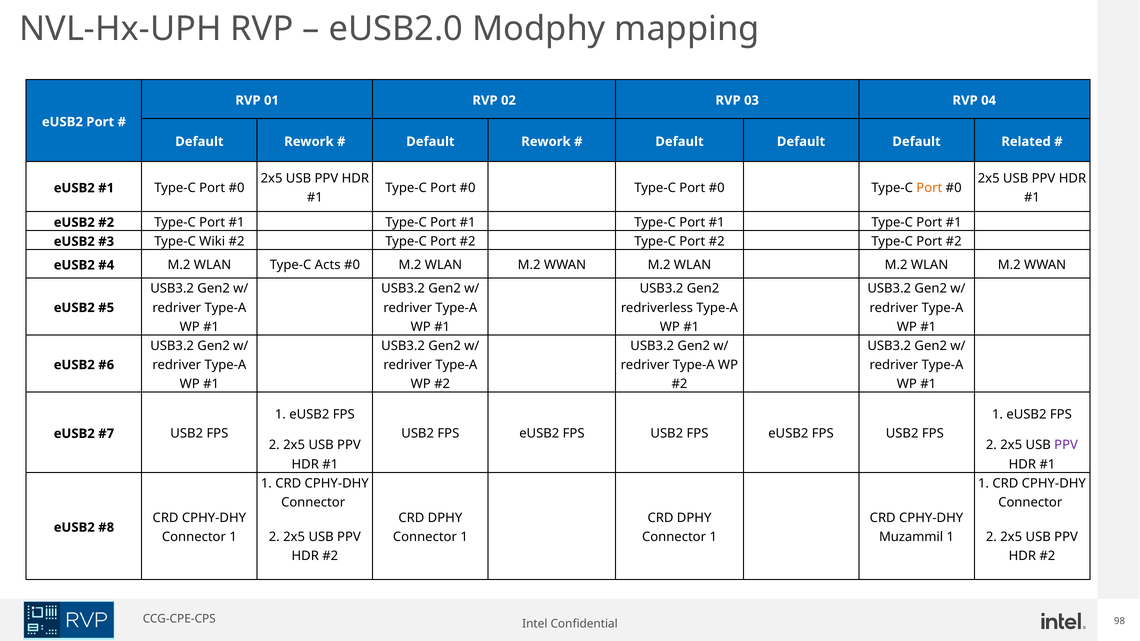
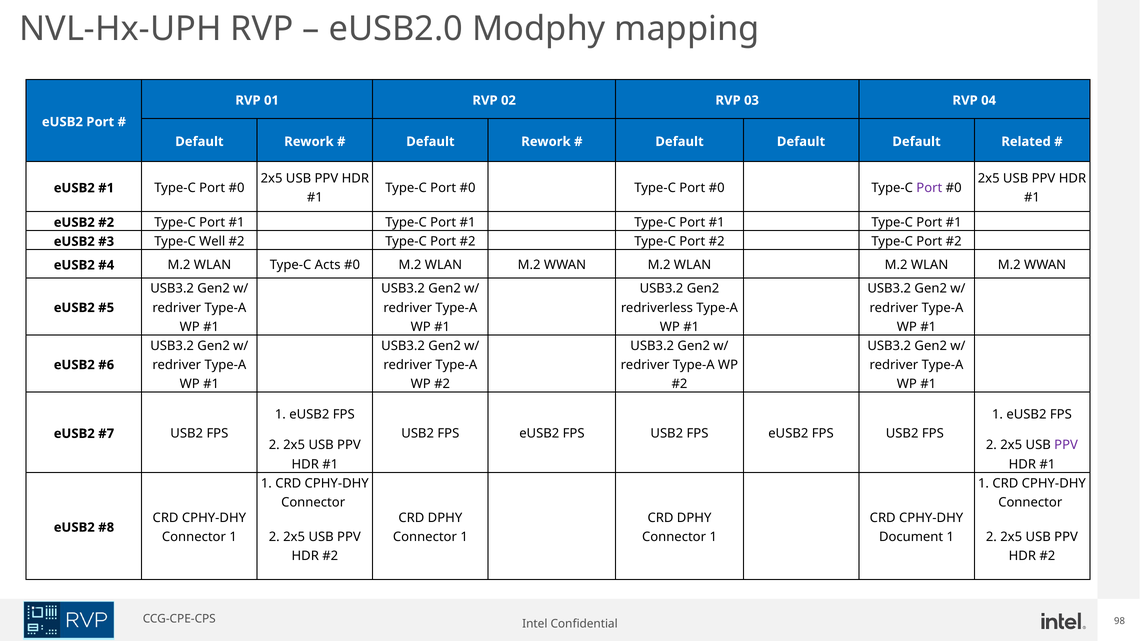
Port at (929, 188) colour: orange -> purple
Wiki: Wiki -> Well
Muzammil: Muzammil -> Document
